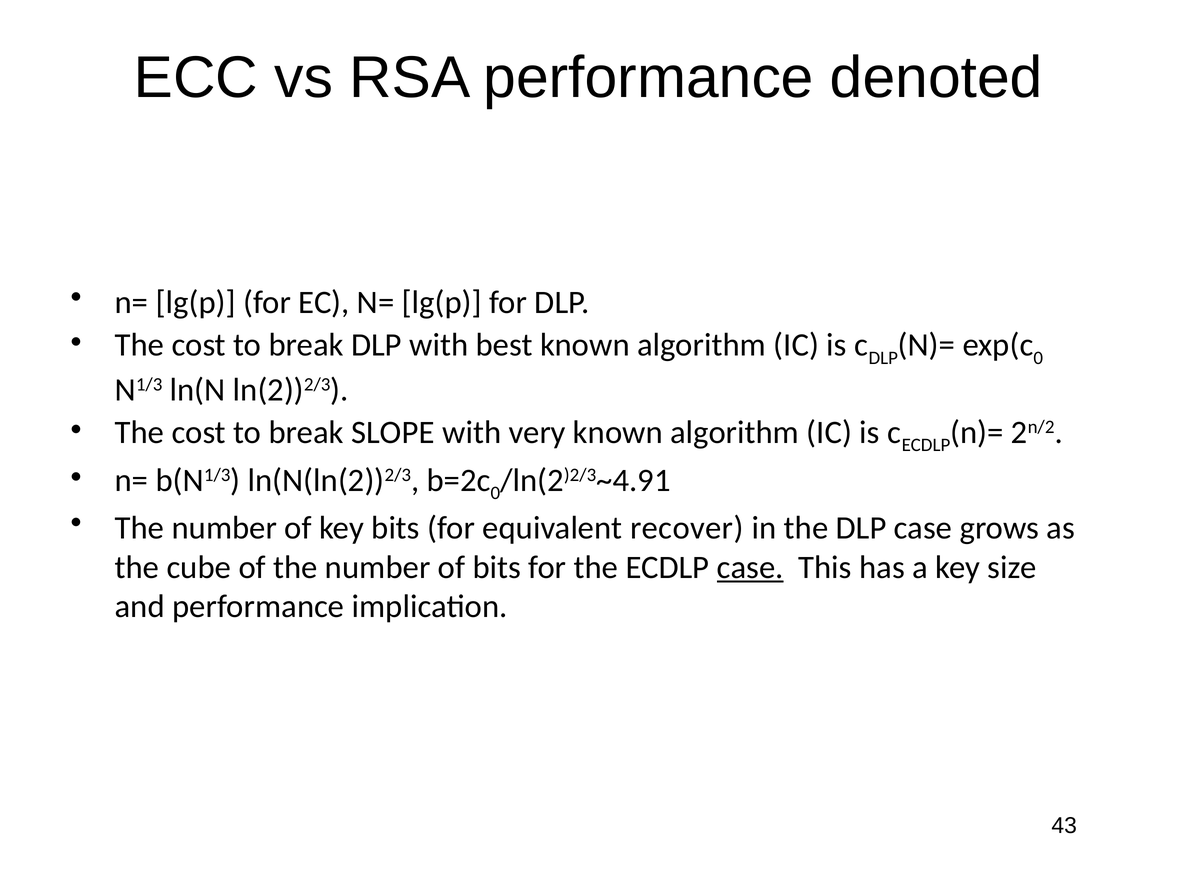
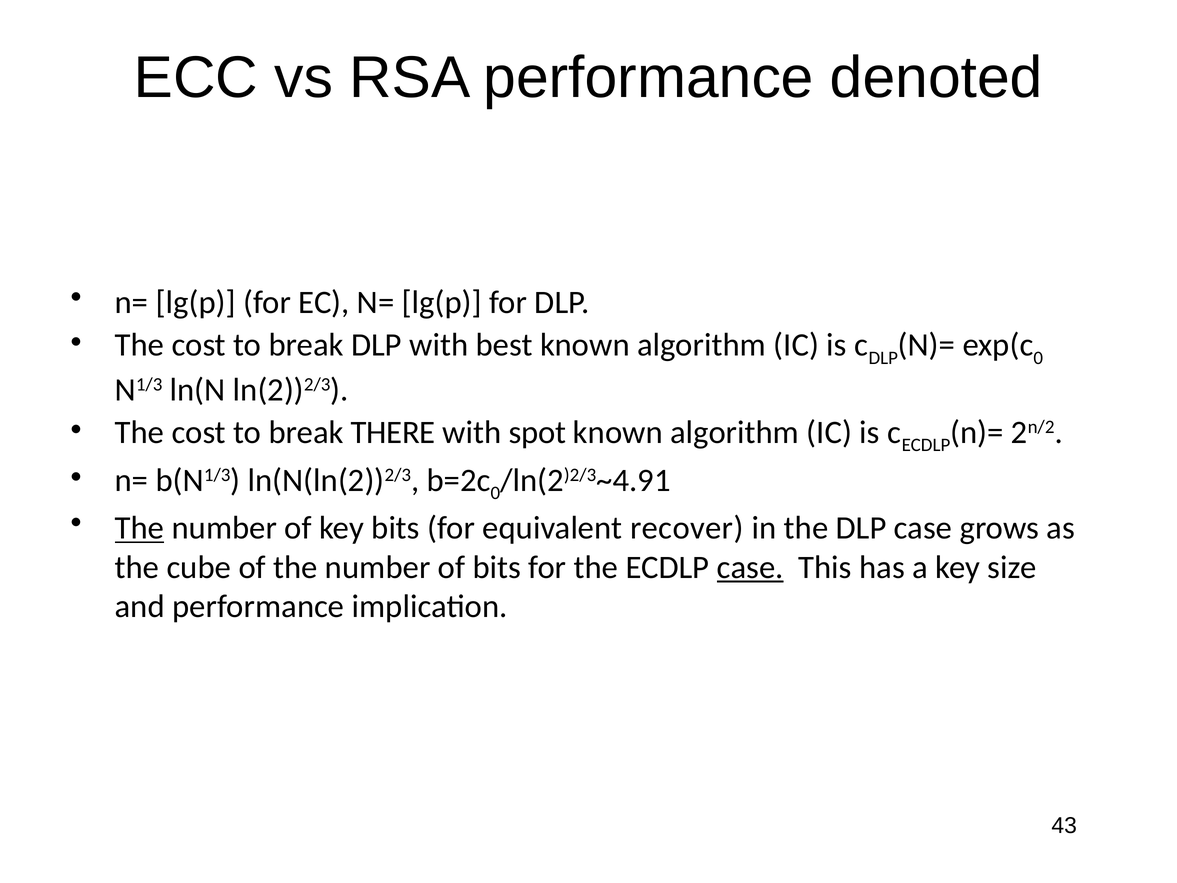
SLOPE: SLOPE -> THERE
very: very -> spot
The at (140, 528) underline: none -> present
